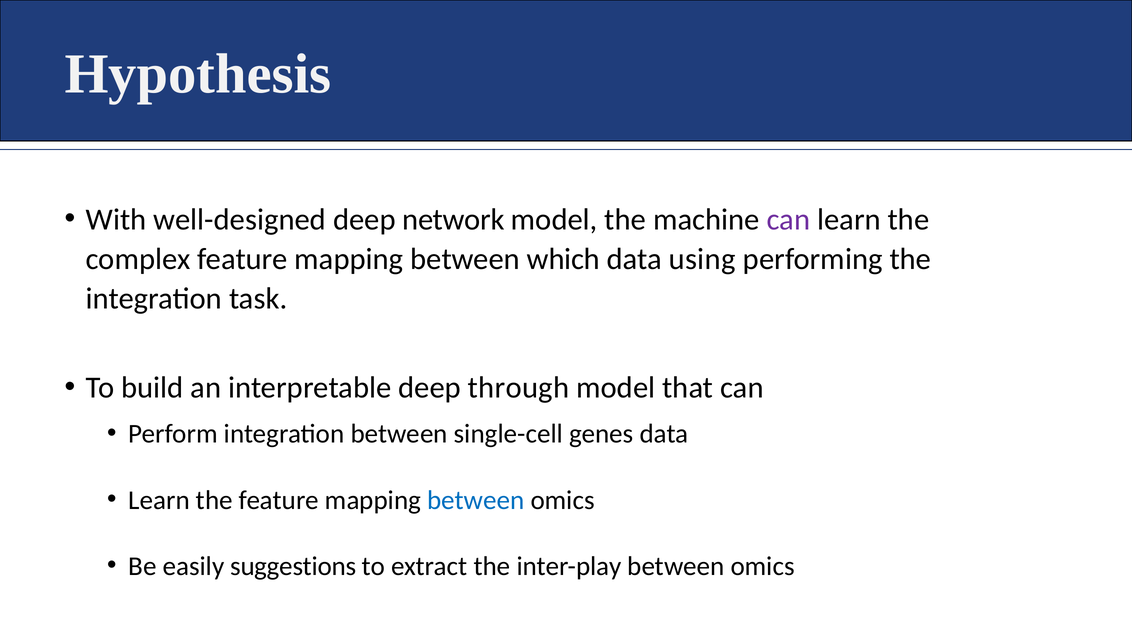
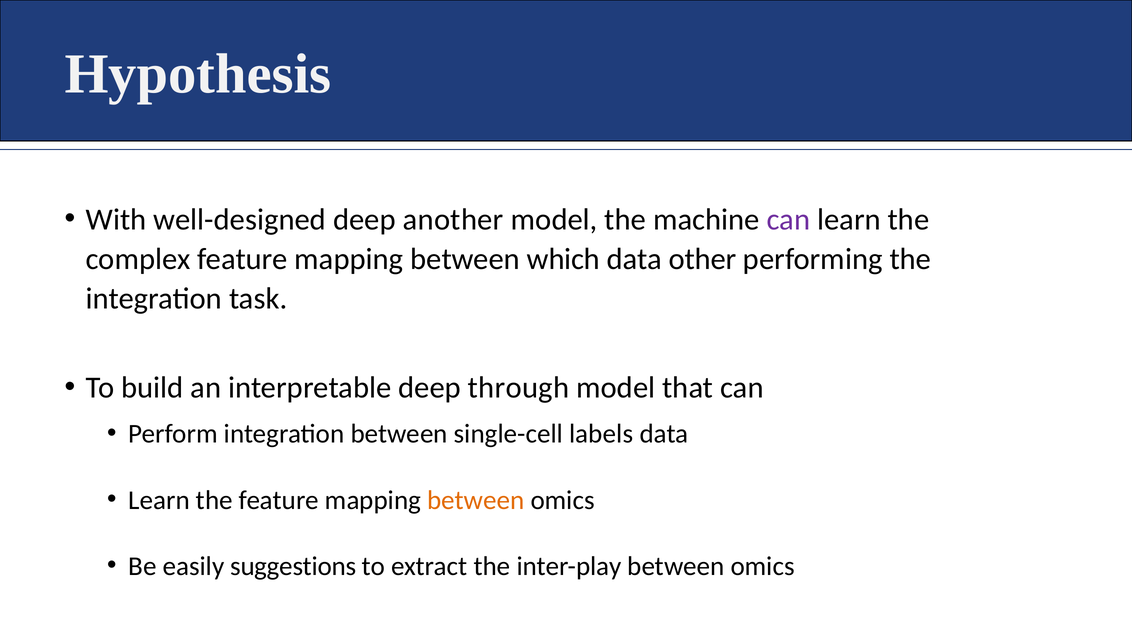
network: network -> another
using: using -> other
genes: genes -> labels
between at (476, 500) colour: blue -> orange
